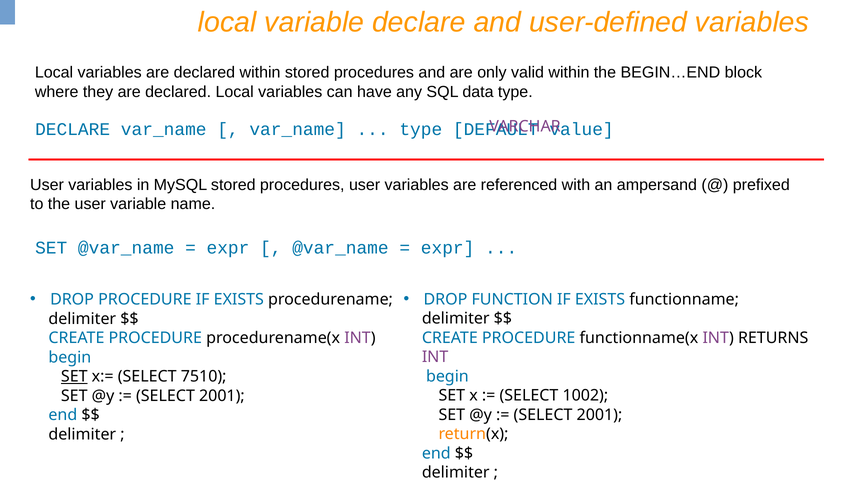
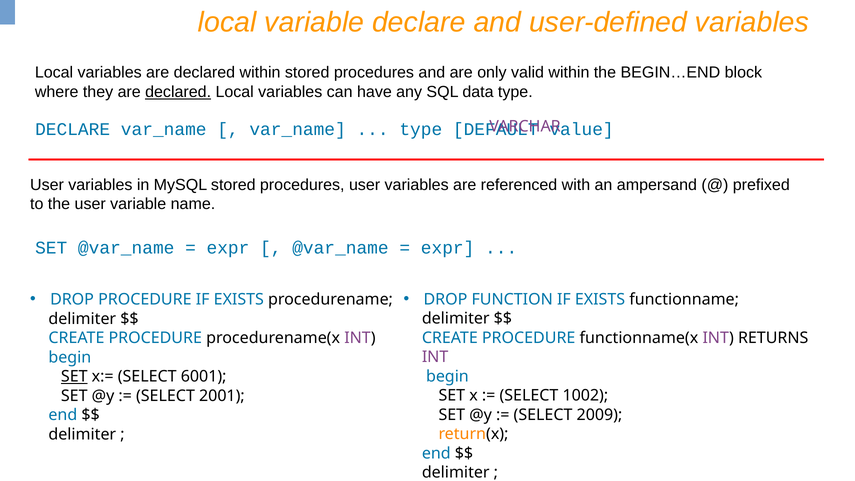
declared at (178, 92) underline: none -> present
7510: 7510 -> 6001
2001 at (599, 415): 2001 -> 2009
